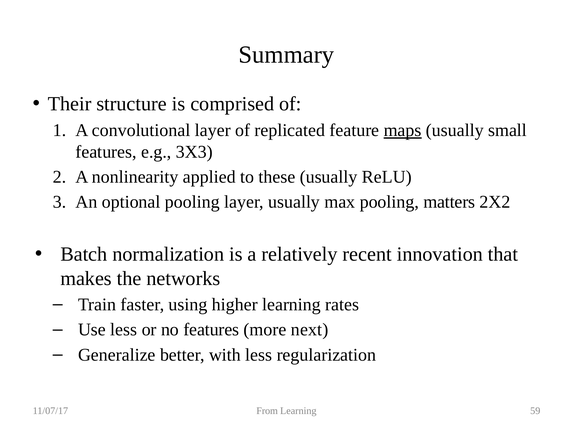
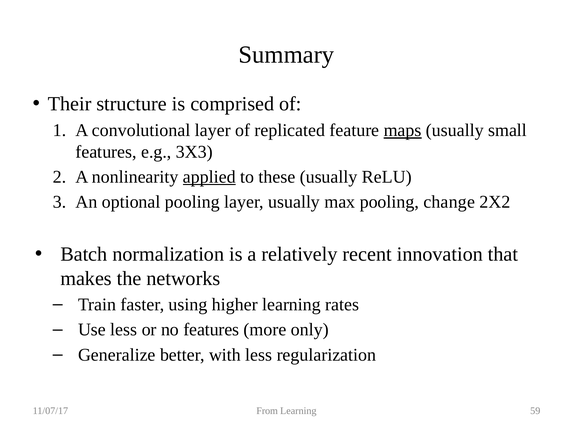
applied underline: none -> present
matters: matters -> change
next: next -> only
